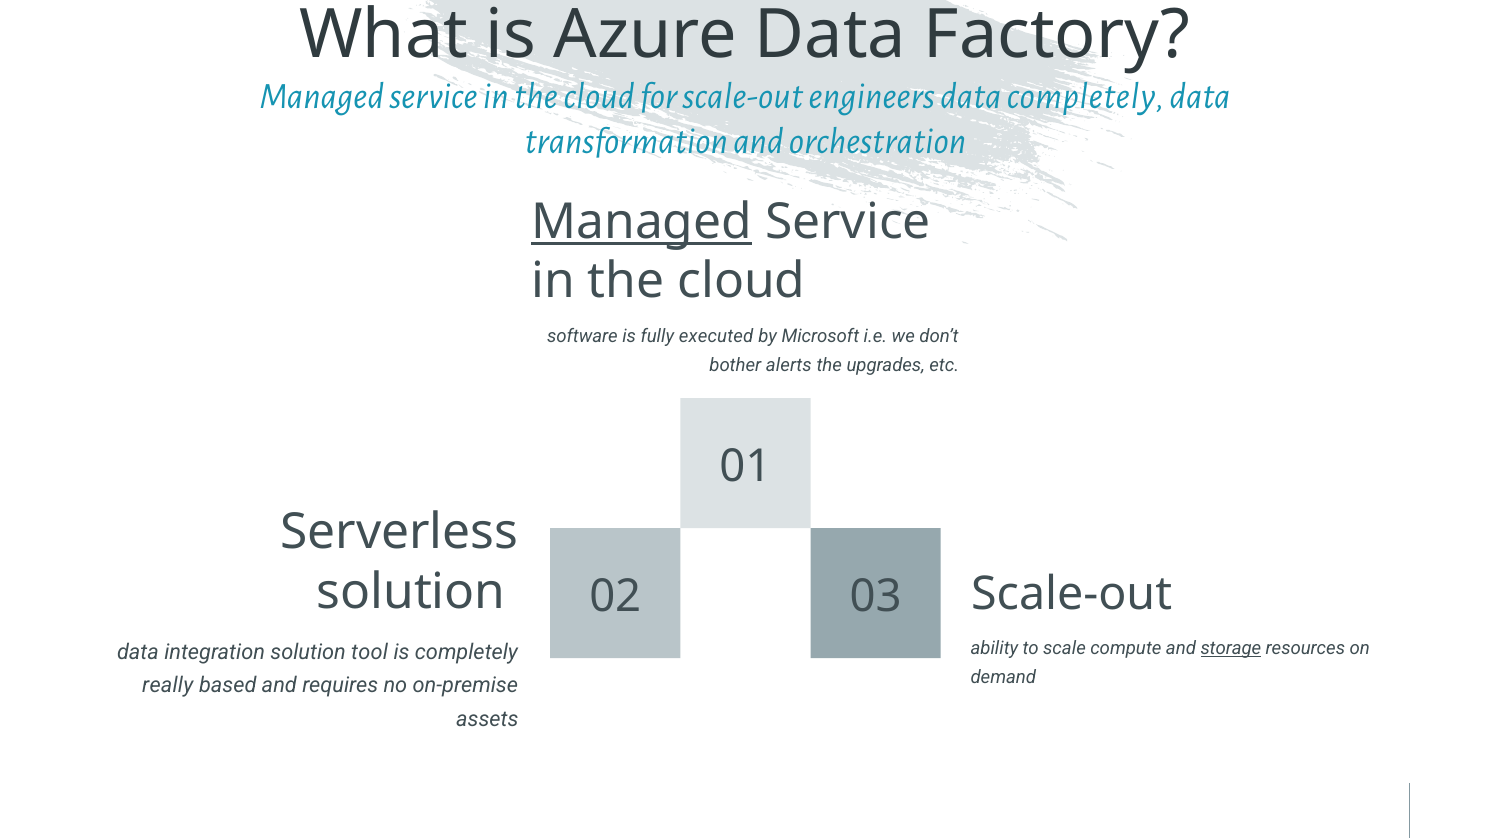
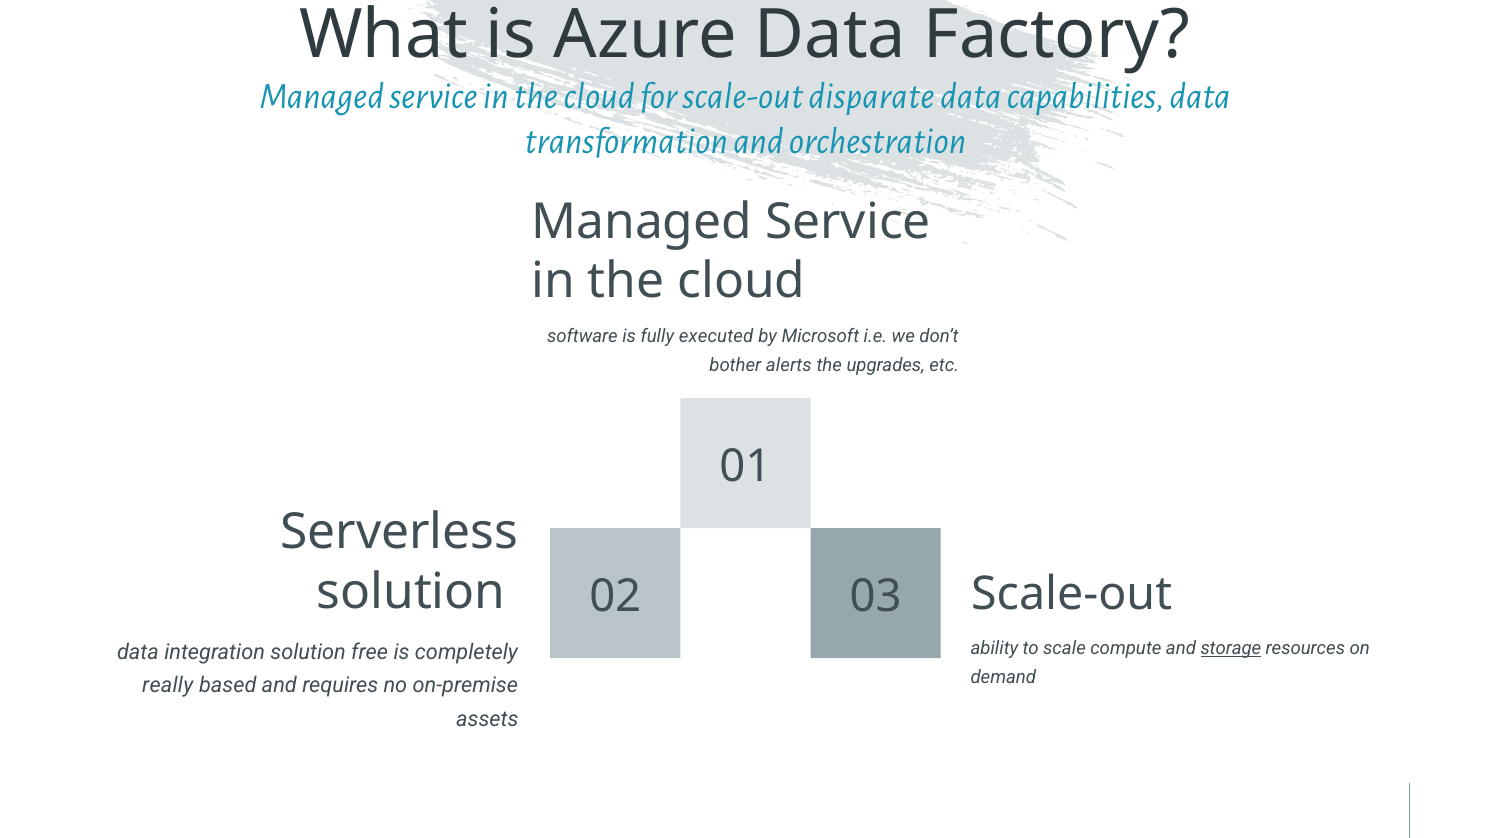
engineers: engineers -> disparate
data completely: completely -> capabilities
Managed at (642, 222) underline: present -> none
tool: tool -> free
